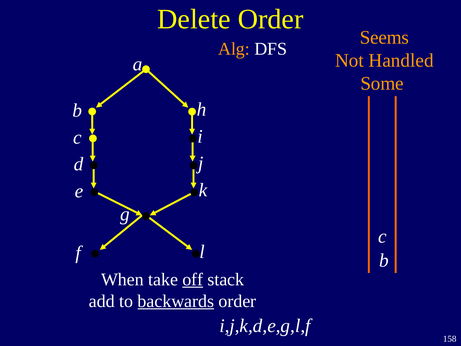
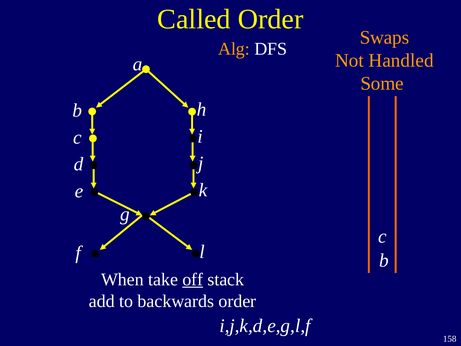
Delete: Delete -> Called
Seems: Seems -> Swaps
backwards underline: present -> none
